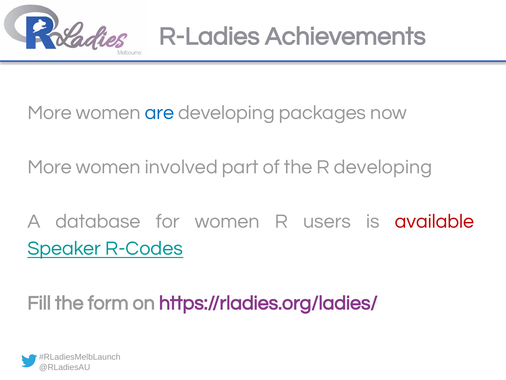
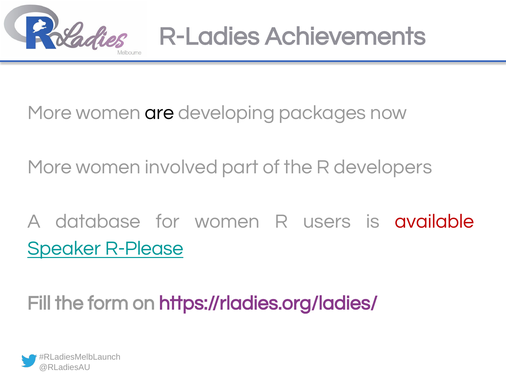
are colour: blue -> black
R developing: developing -> developers
R-Codes: R-Codes -> R-Please
